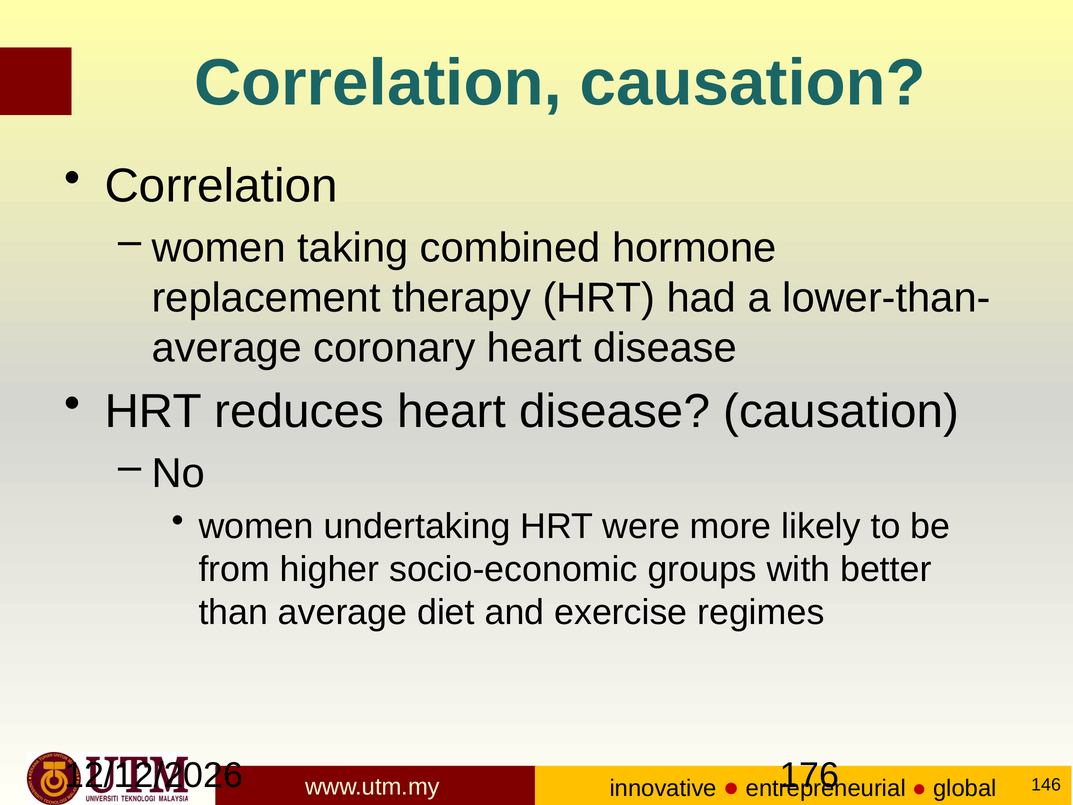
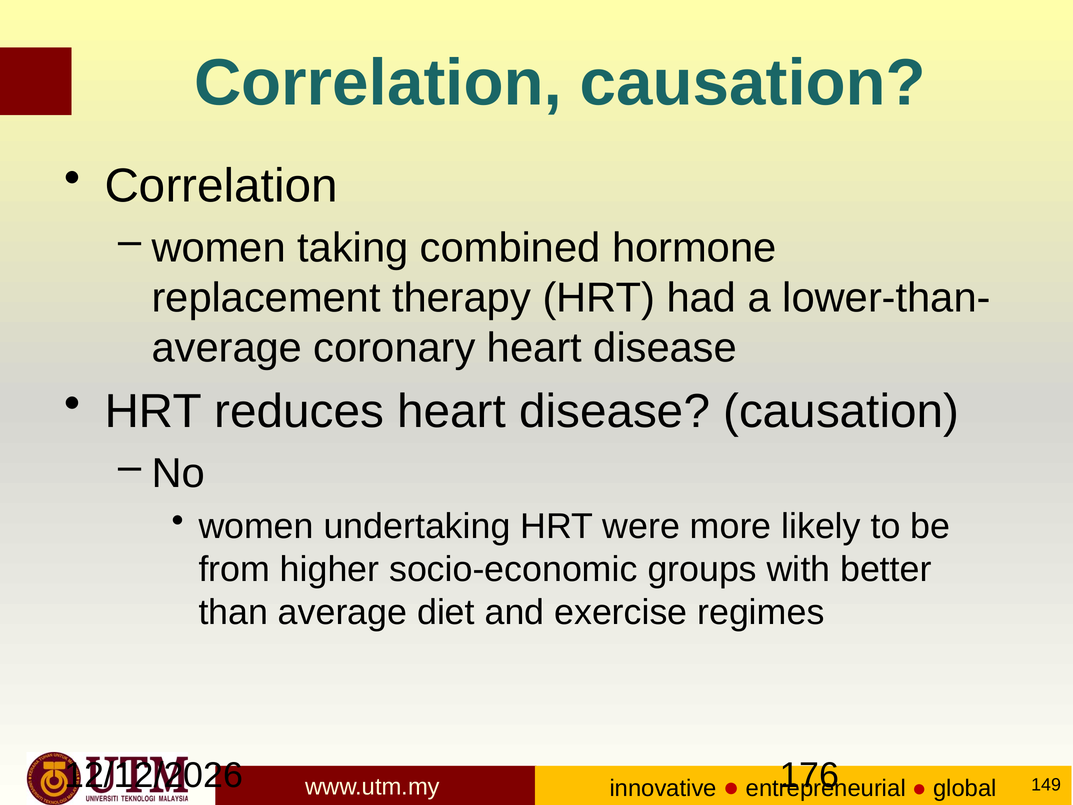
146: 146 -> 149
